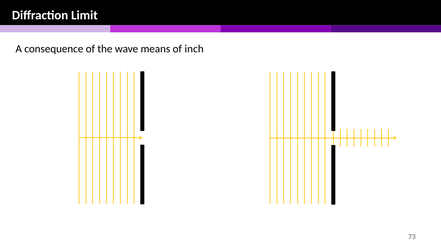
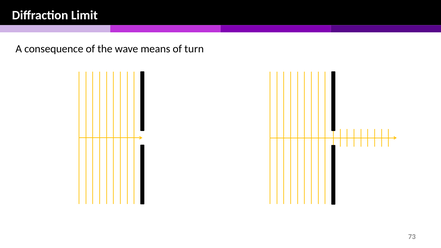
inch: inch -> turn
